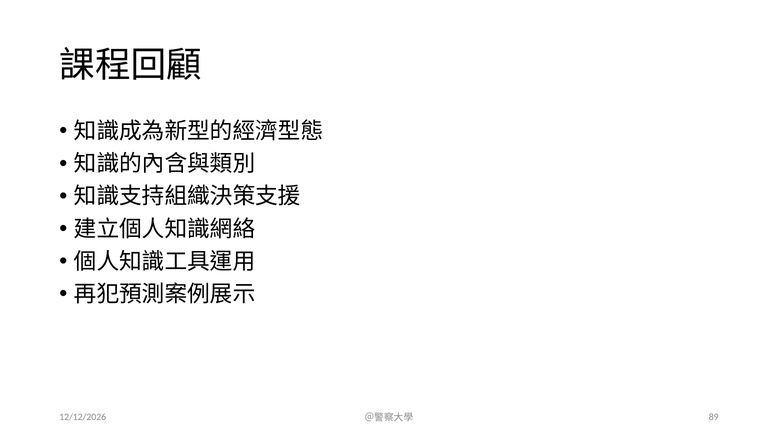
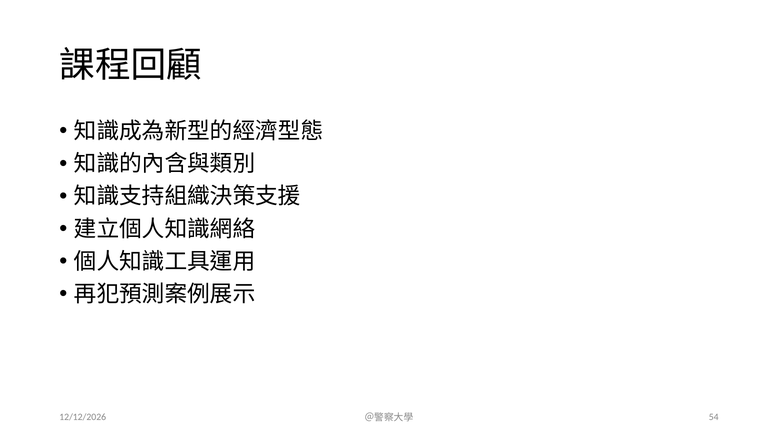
89: 89 -> 54
